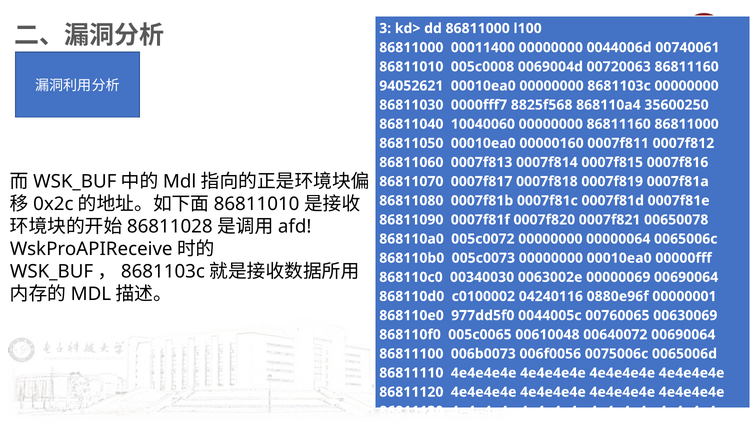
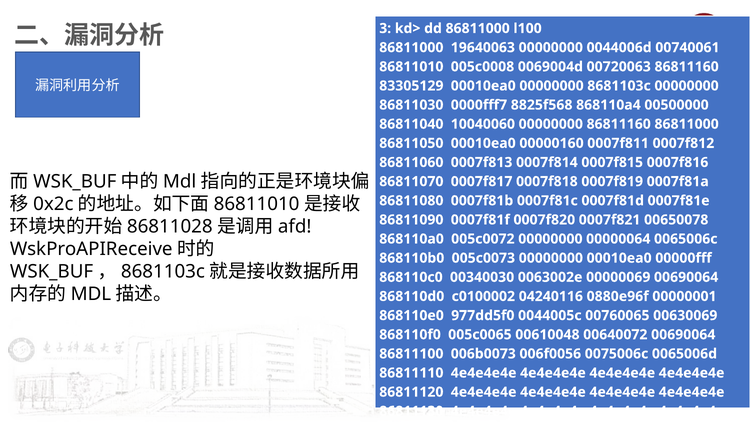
00011400: 00011400 -> 19640063
94052621: 94052621 -> 83305129
35600250: 35600250 -> 00500000
